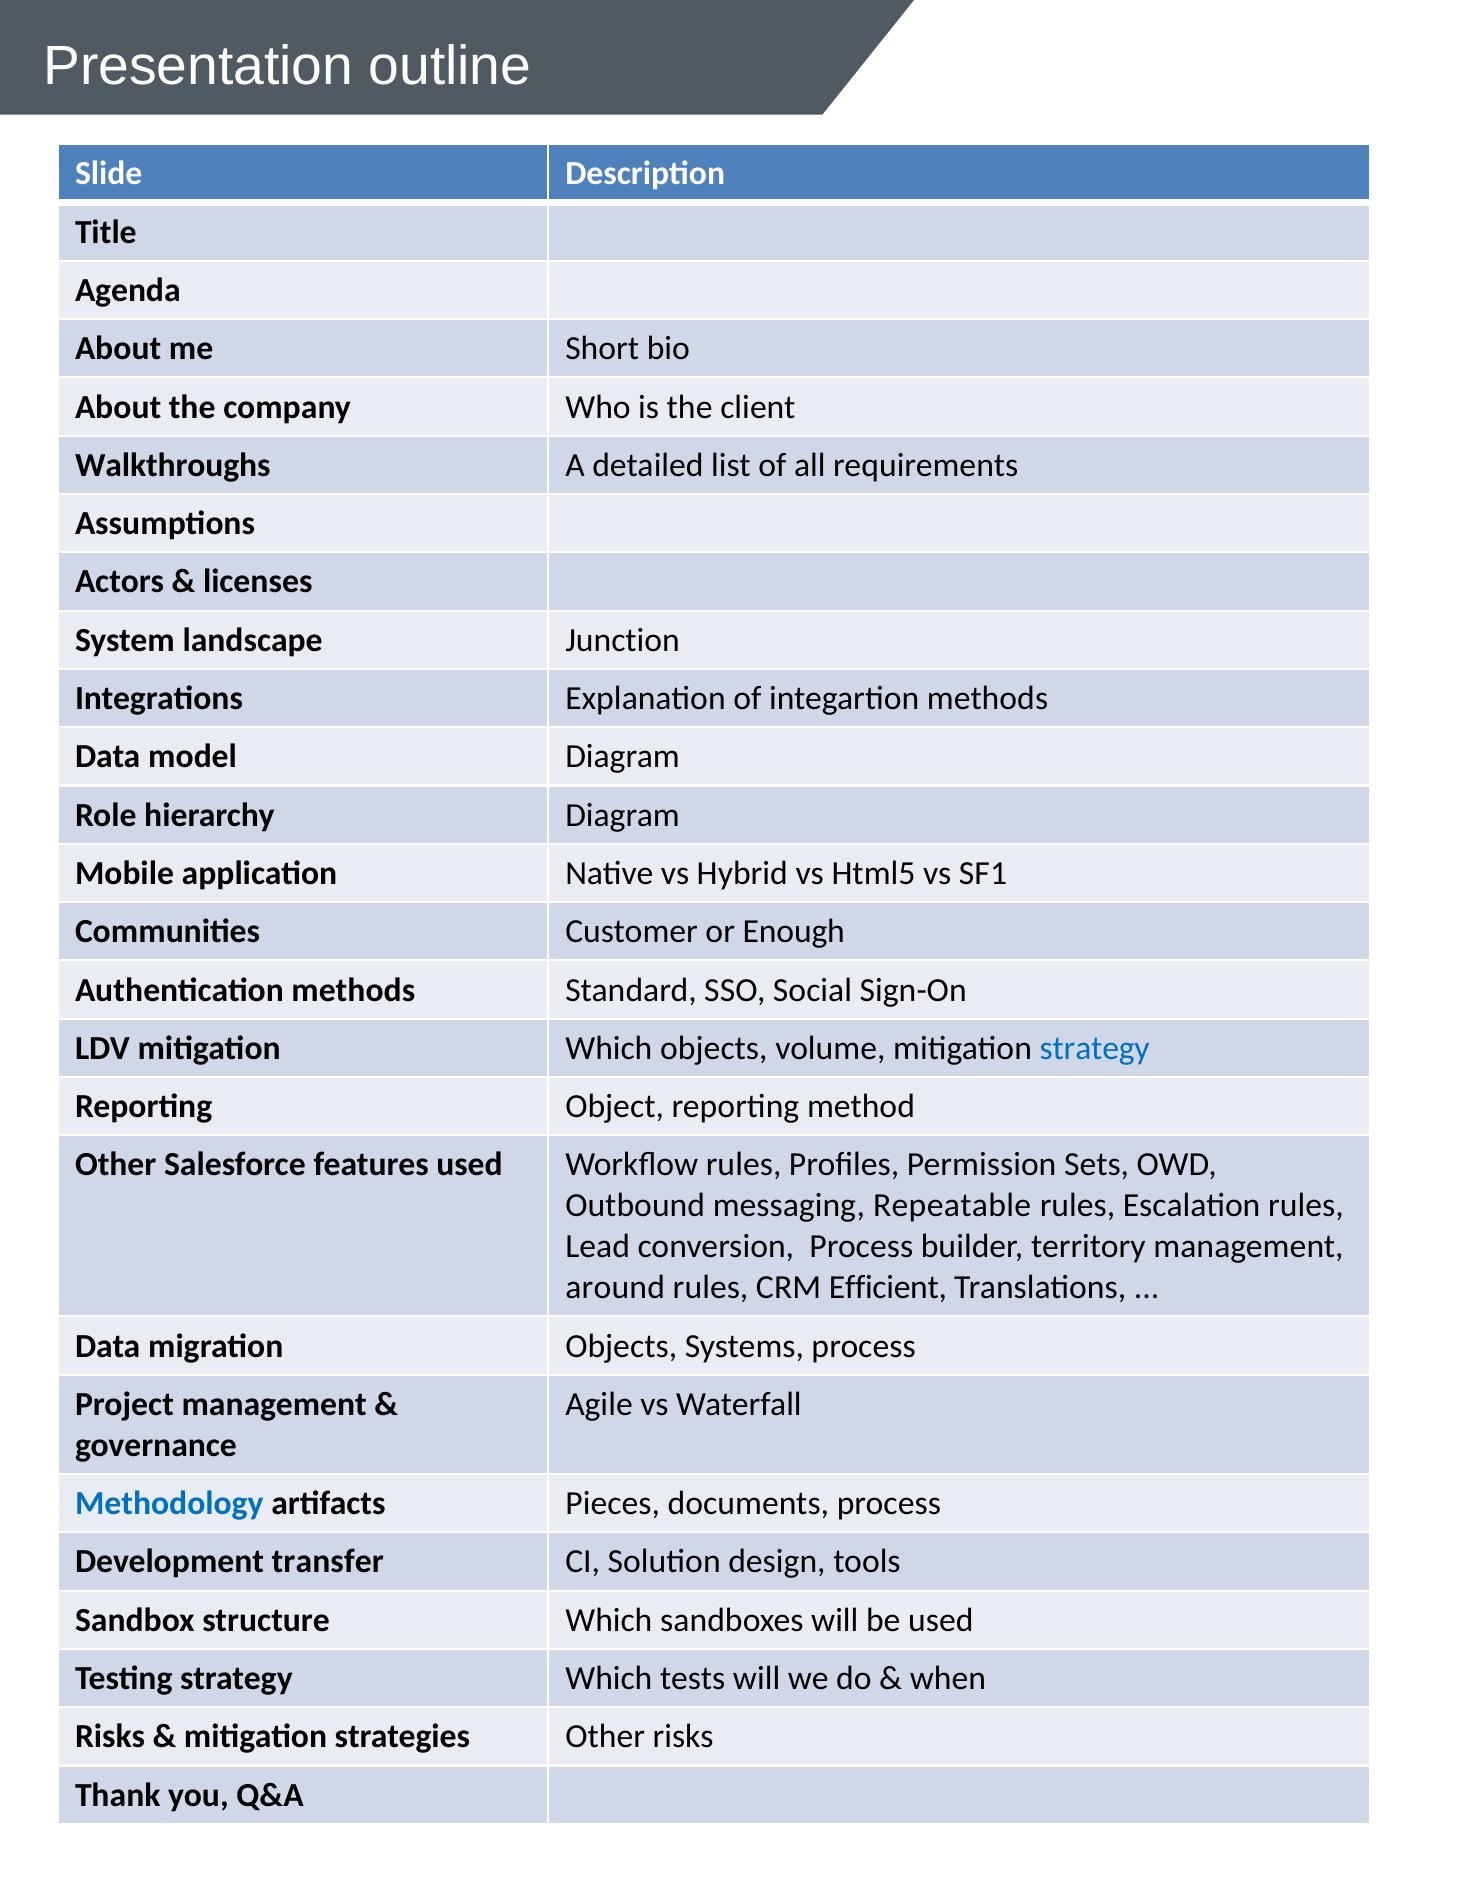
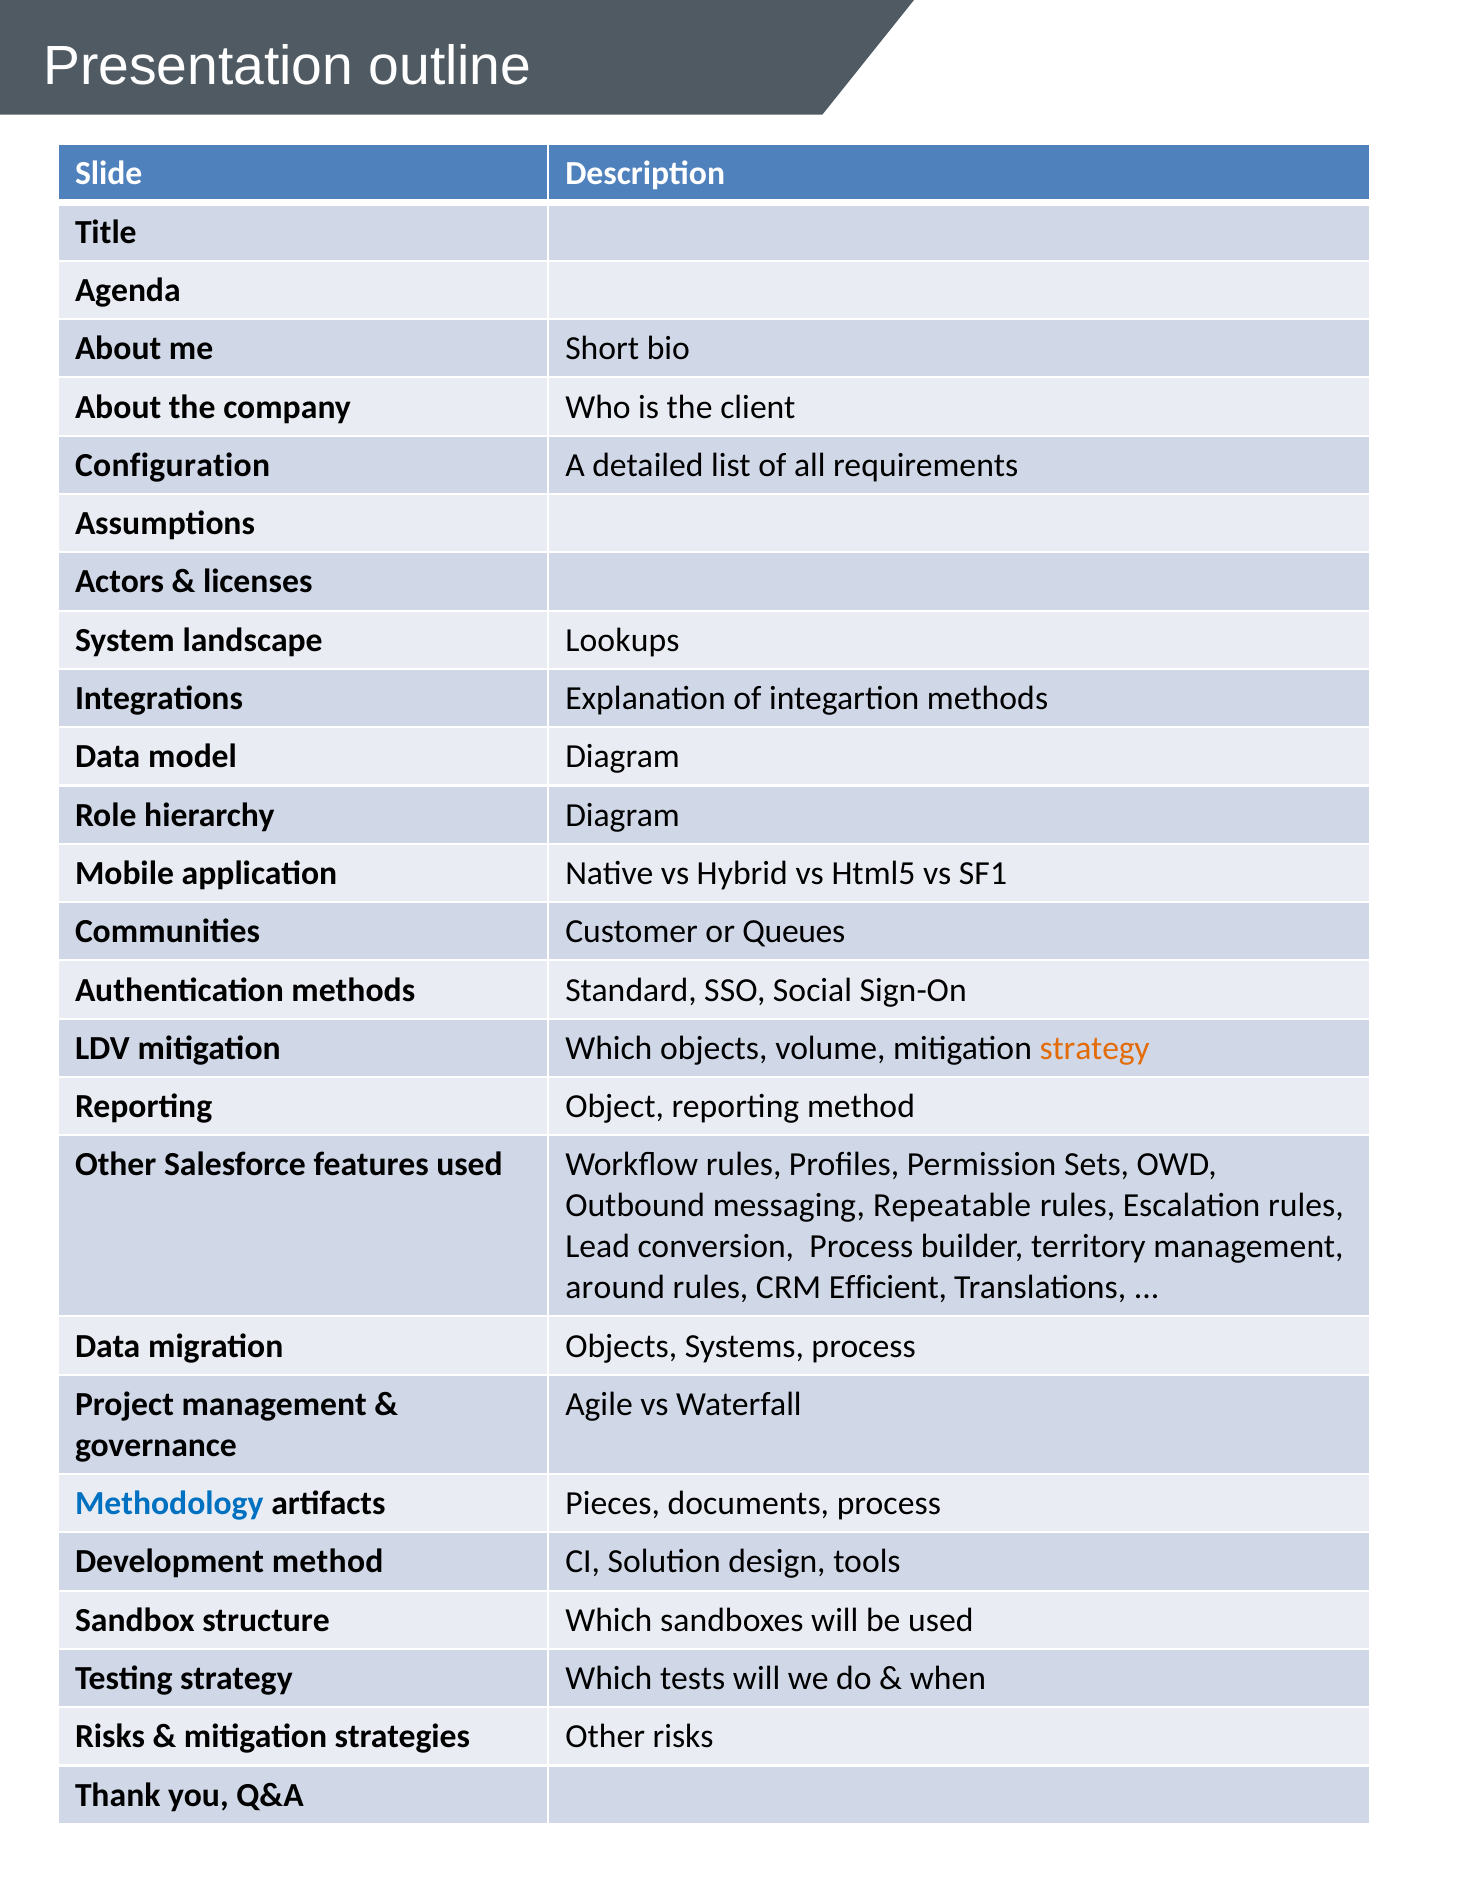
Walkthroughs: Walkthroughs -> Configuration
Junction: Junction -> Lookups
Enough: Enough -> Queues
strategy at (1095, 1049) colour: blue -> orange
Development transfer: transfer -> method
